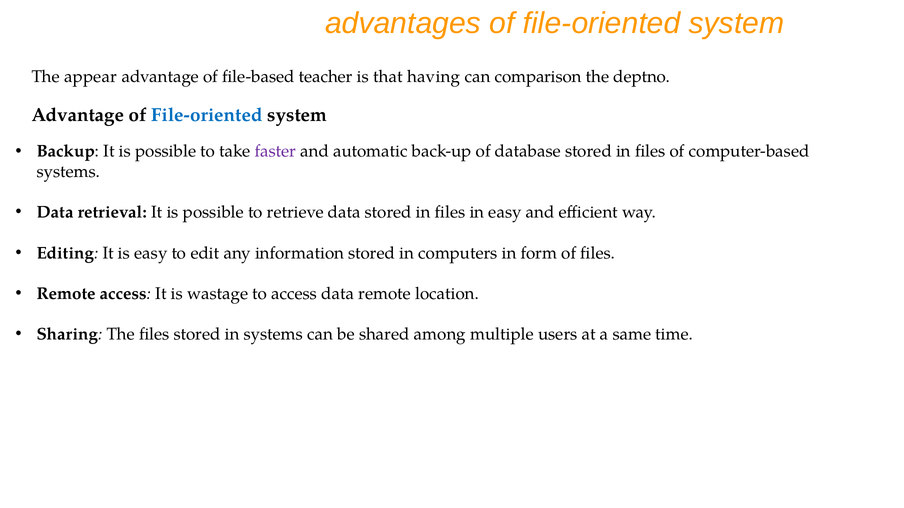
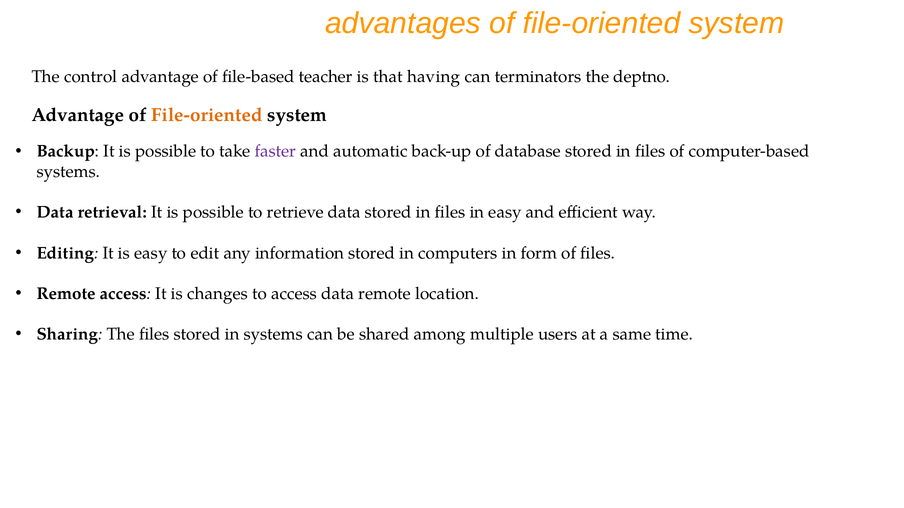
appear: appear -> control
comparison: comparison -> terminators
File-oriented at (207, 115) colour: blue -> orange
wastage: wastage -> changes
